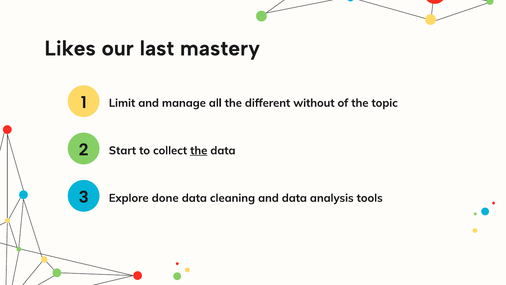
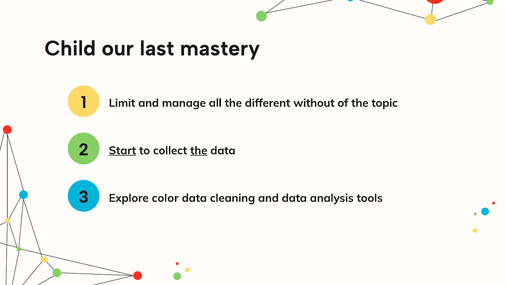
Likes: Likes -> Child
Start underline: none -> present
done: done -> color
